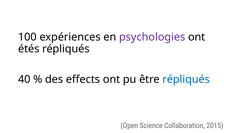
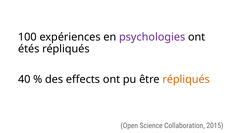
répliqués at (186, 79) colour: blue -> orange
